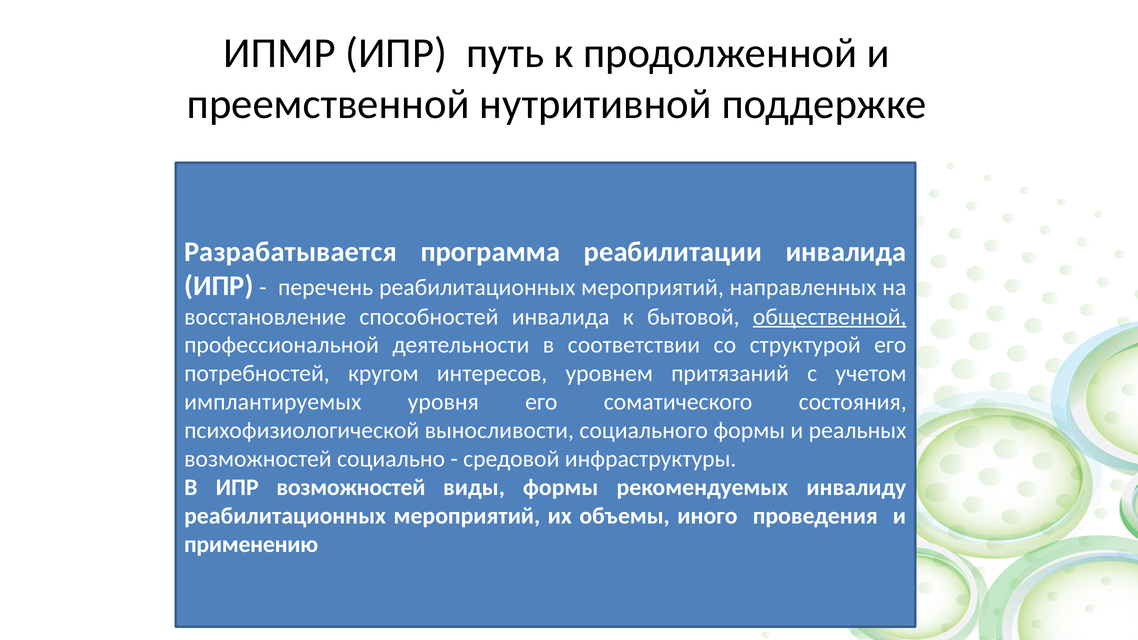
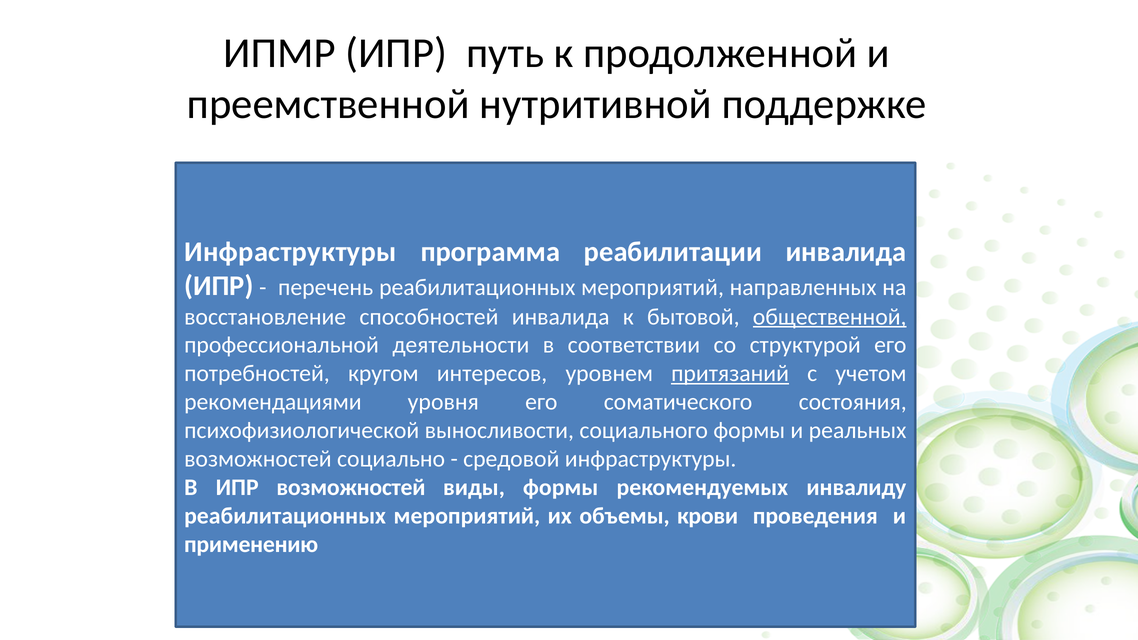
Разрабатывается at (290, 252): Разрабатывается -> Инфраструктуры
притязаний underline: none -> present
имплантируемых: имплантируемых -> рекомендациями
иного: иного -> крови
